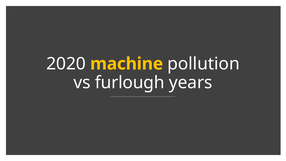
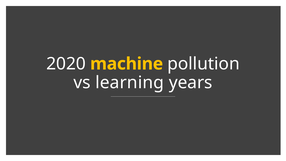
furlough: furlough -> learning
